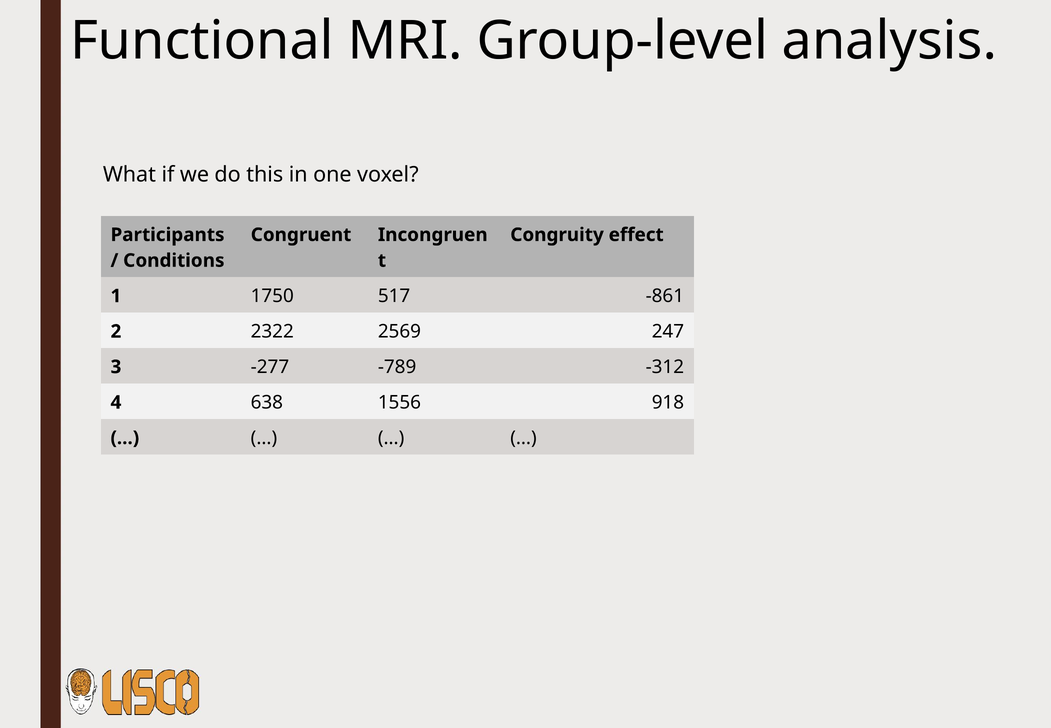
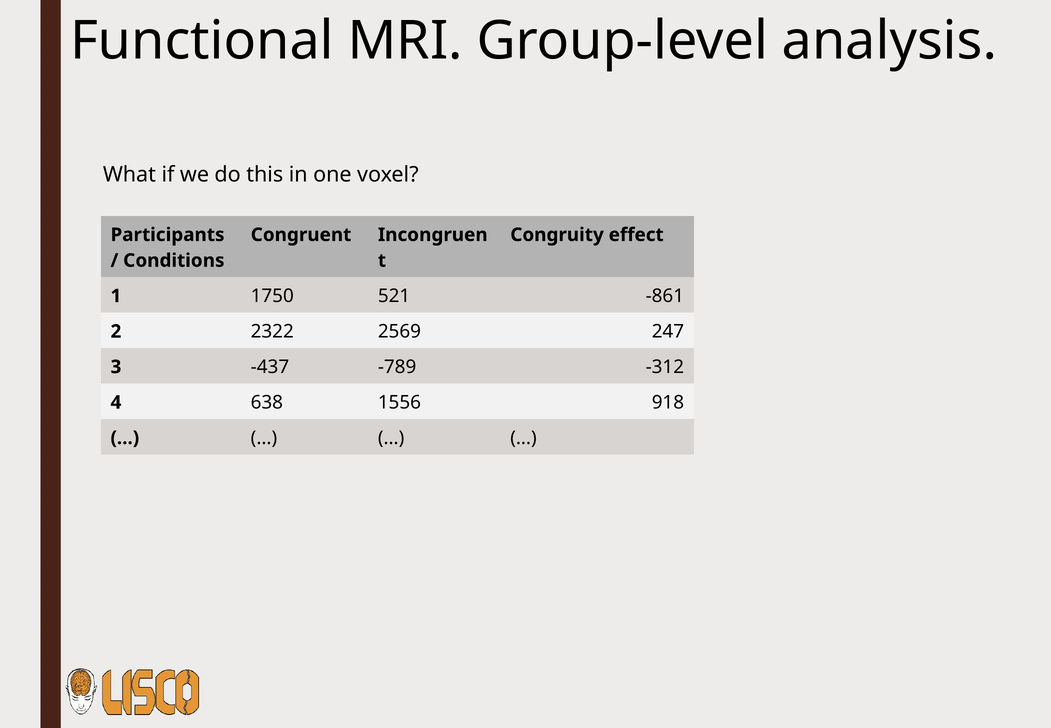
517: 517 -> 521
-277: -277 -> -437
